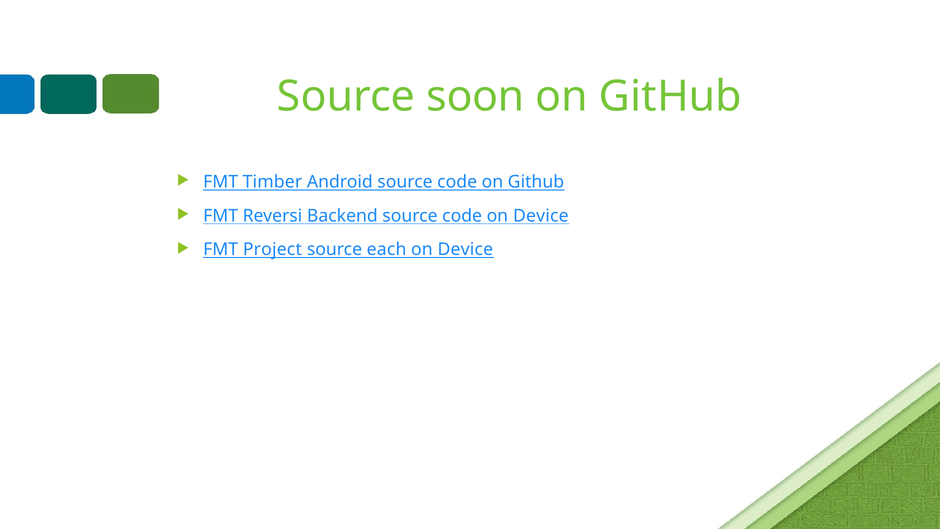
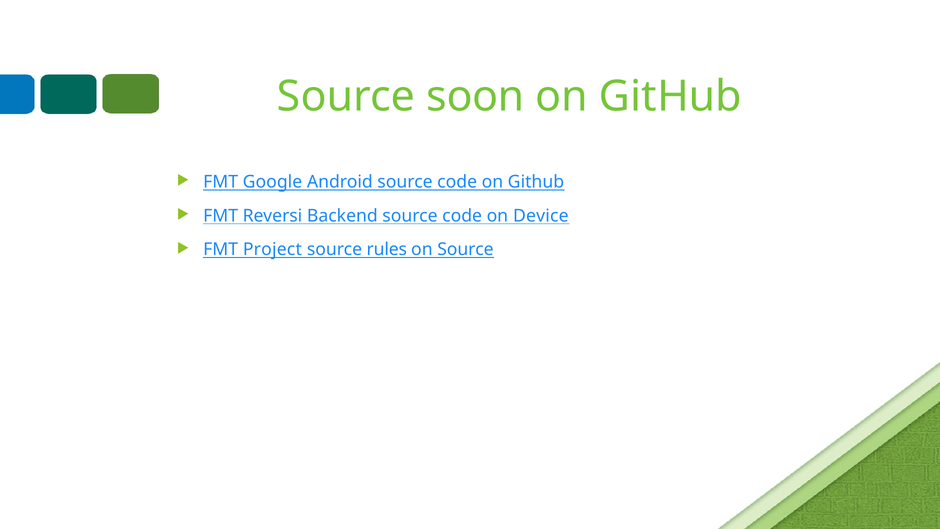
Timber: Timber -> Google
each: each -> rules
Device at (465, 249): Device -> Source
